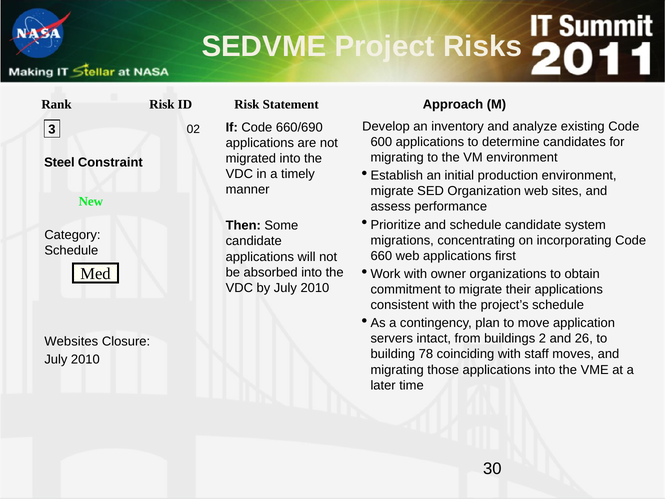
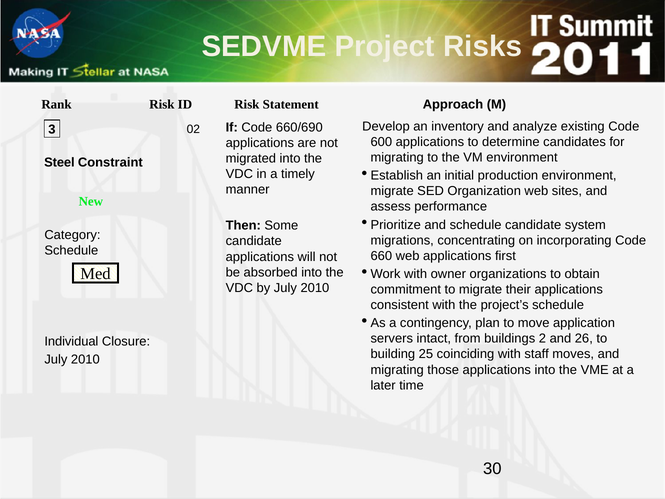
Websites: Websites -> Individual
78: 78 -> 25
